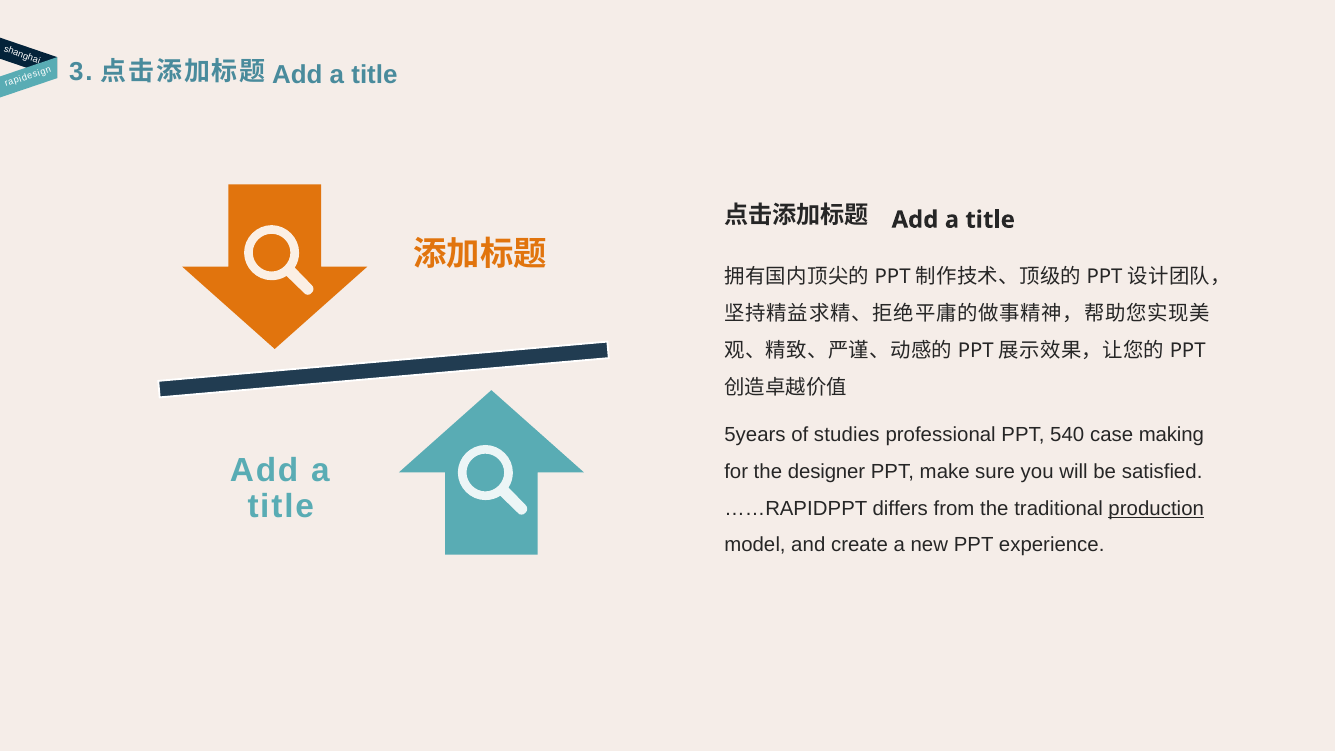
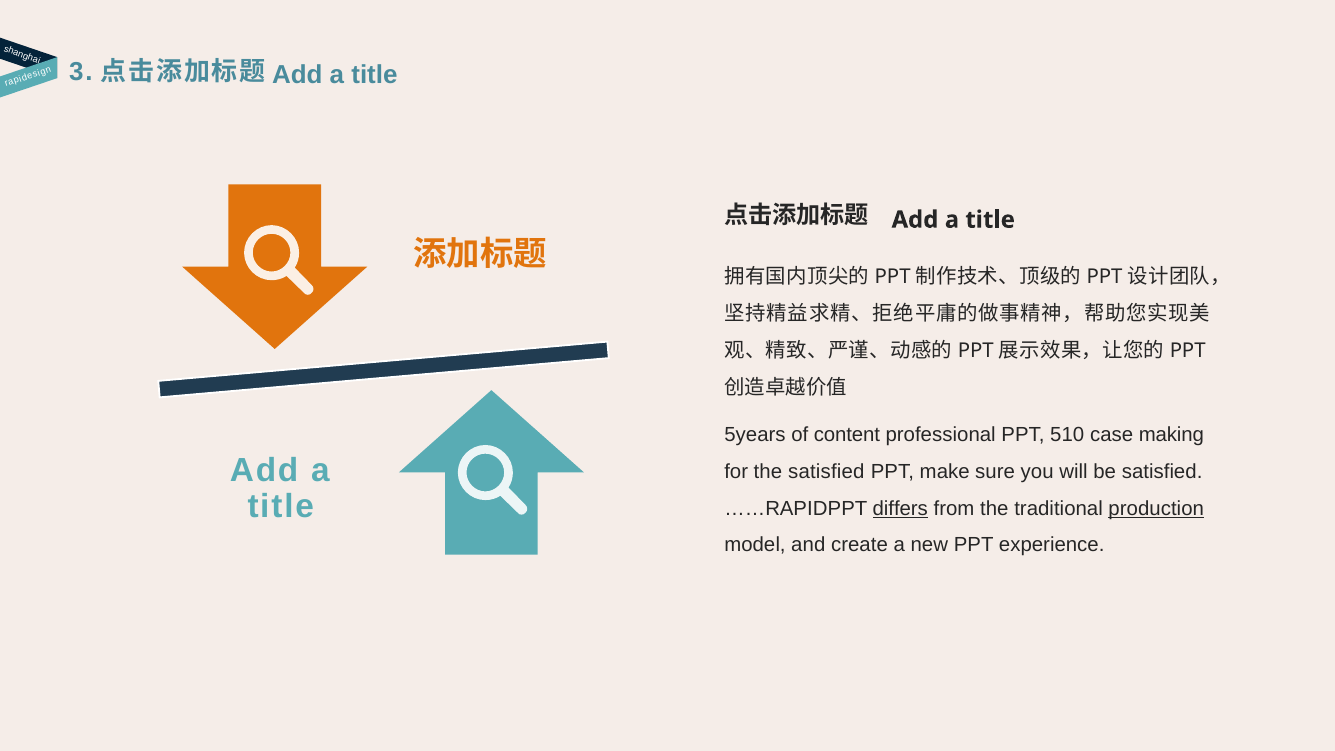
studies: studies -> content
540: 540 -> 510
the designer: designer -> satisfied
differs underline: none -> present
